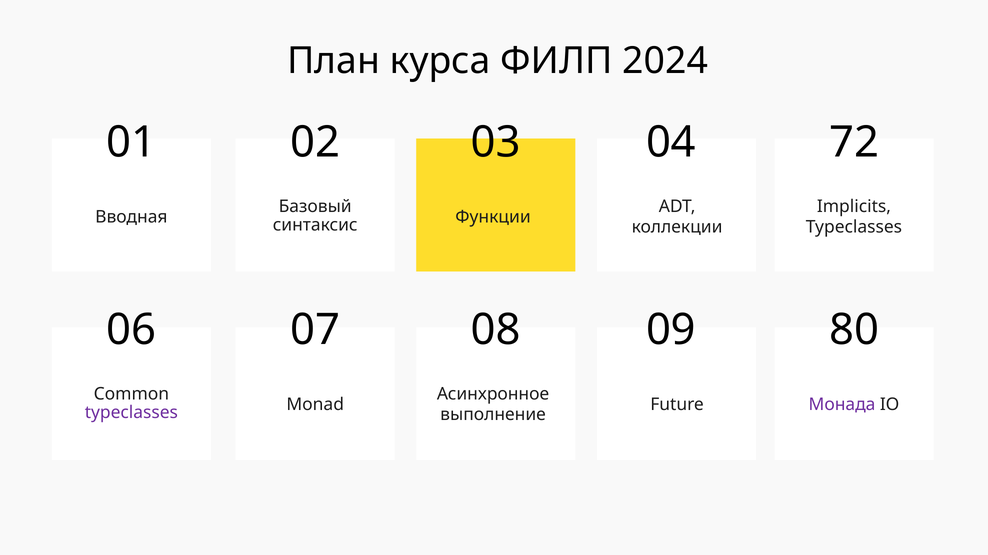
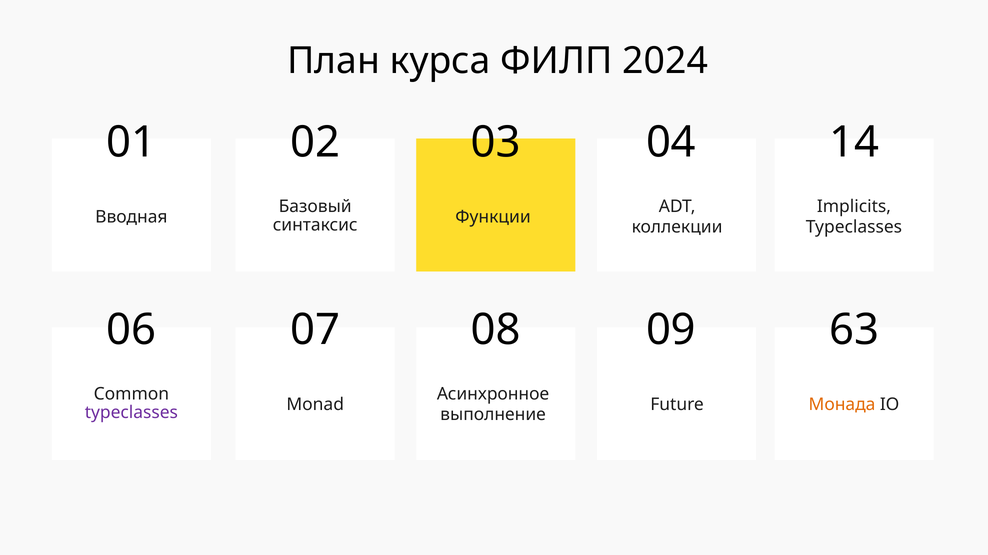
72: 72 -> 14
80: 80 -> 63
Монада colour: purple -> orange
